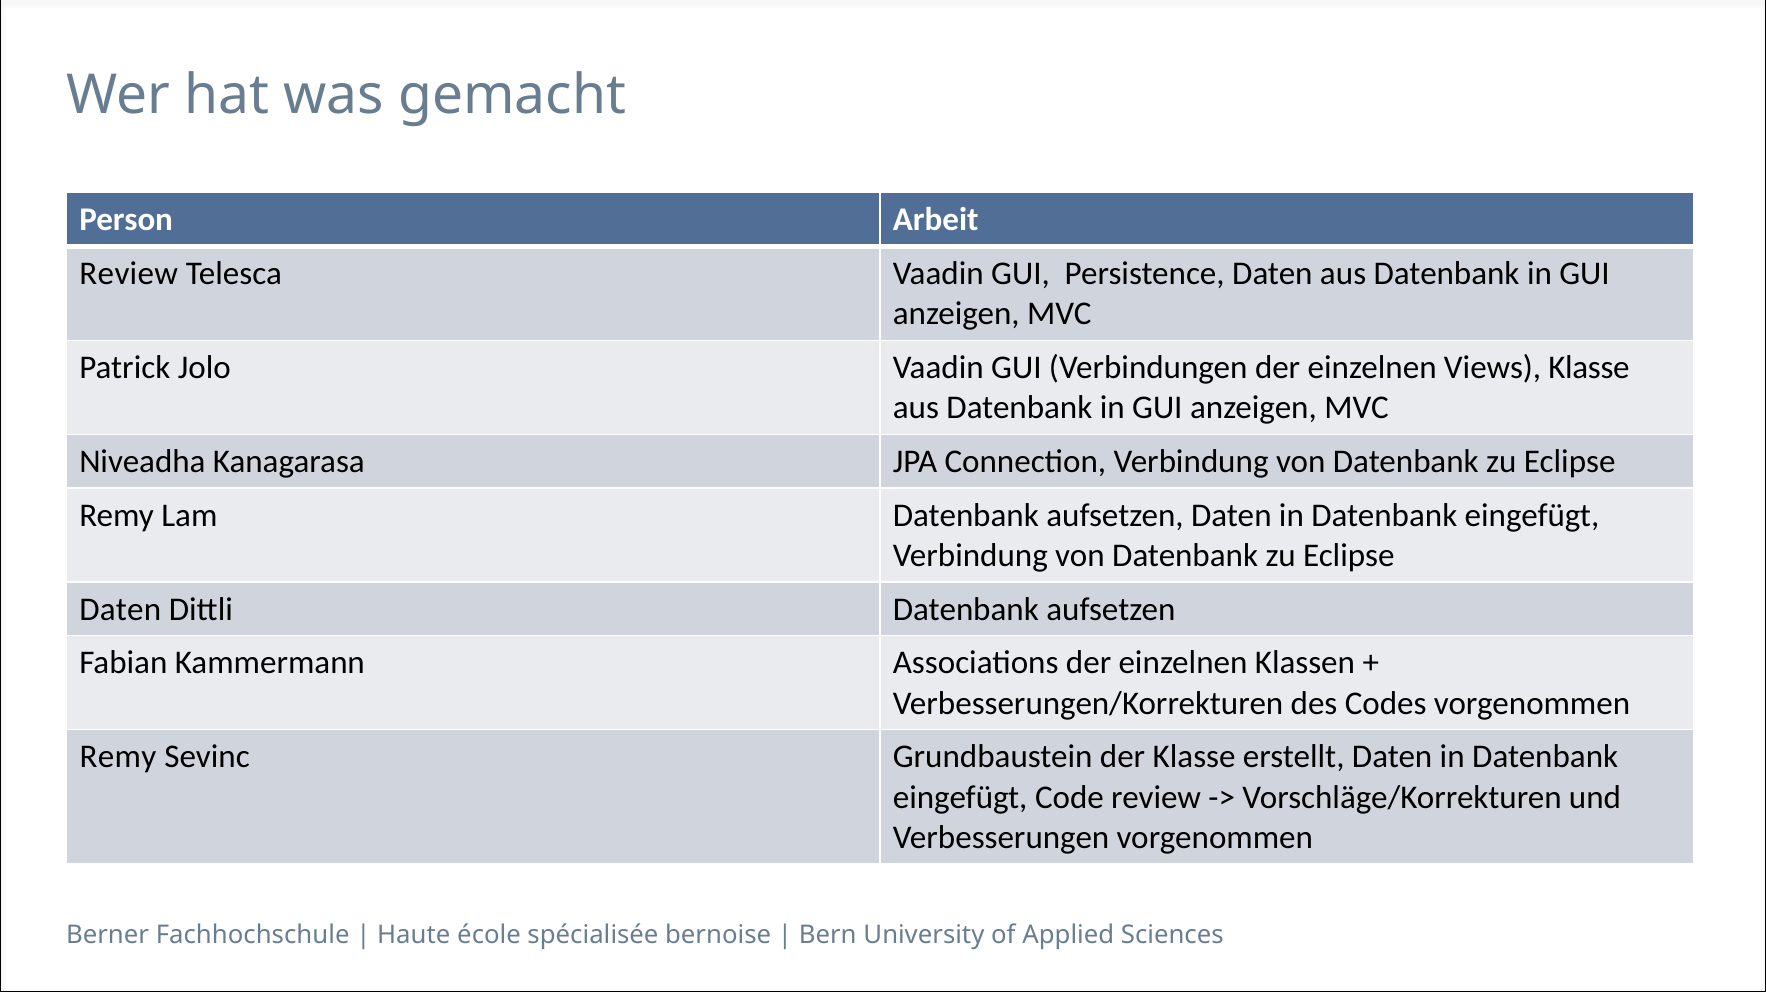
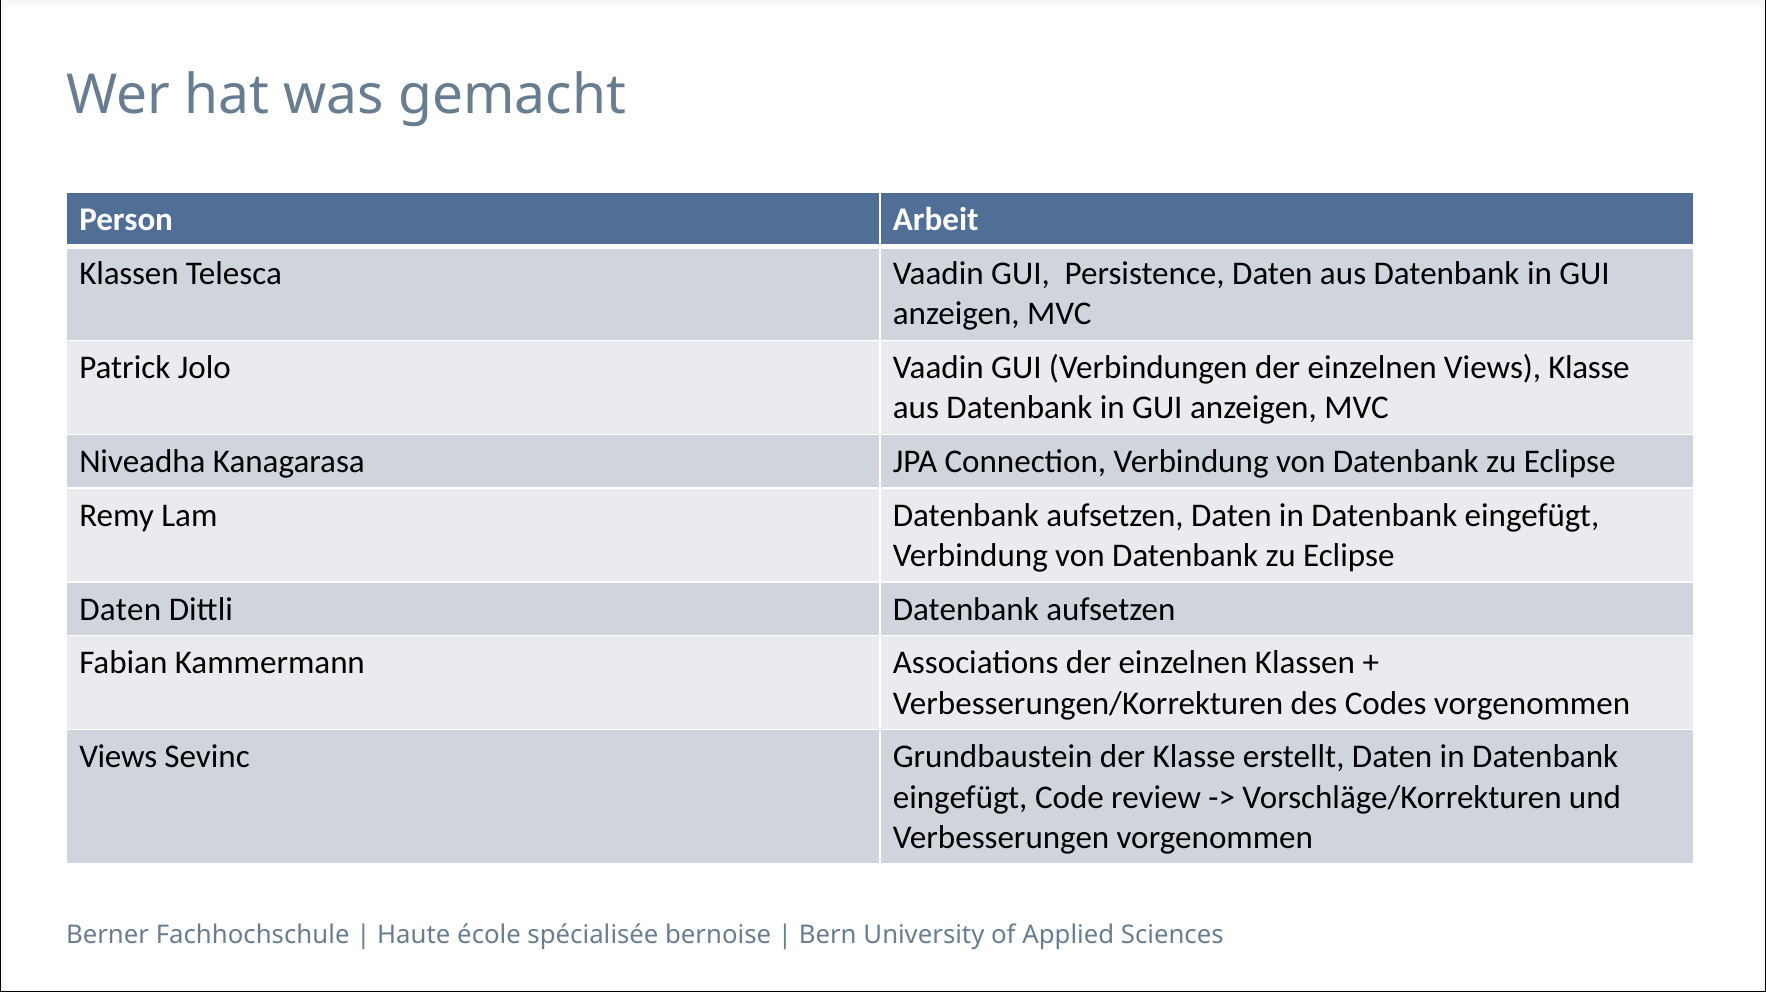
Review at (129, 274): Review -> Klassen
Remy at (118, 757): Remy -> Views
